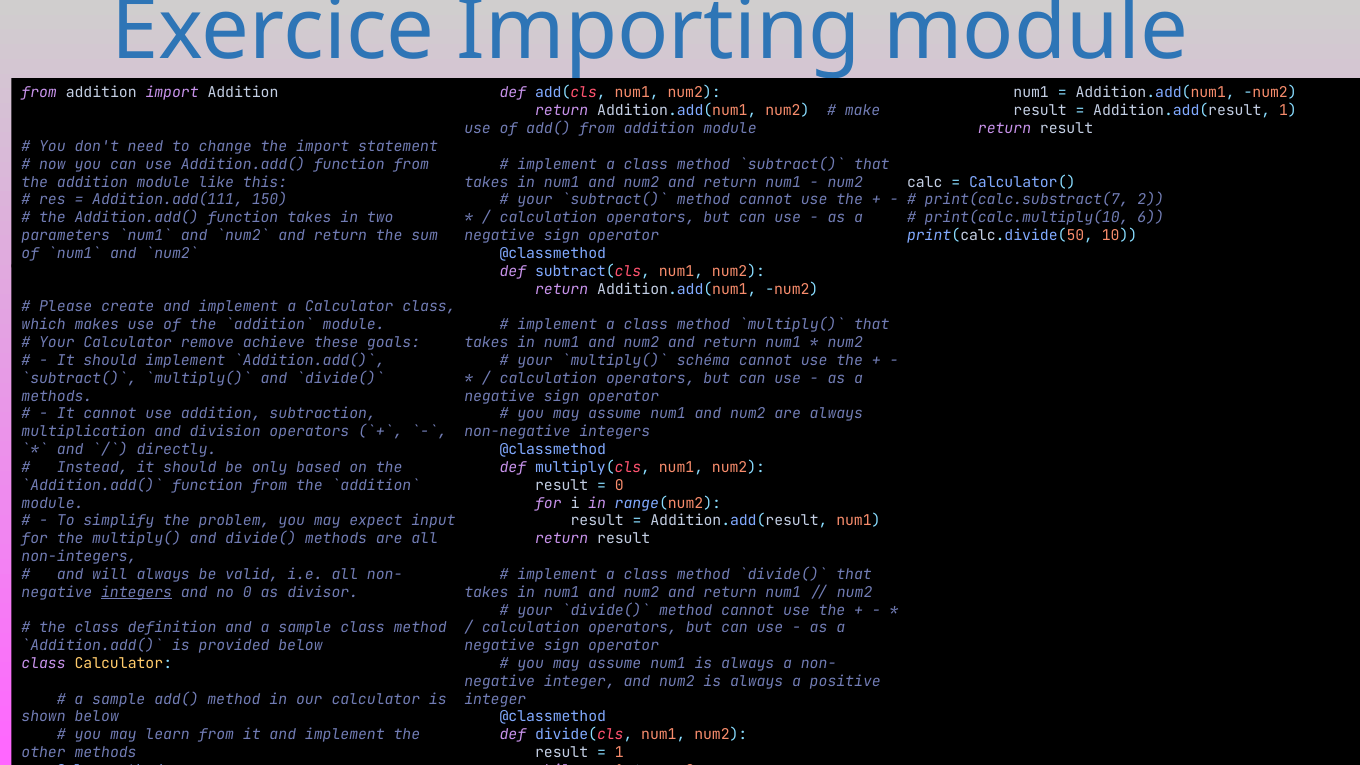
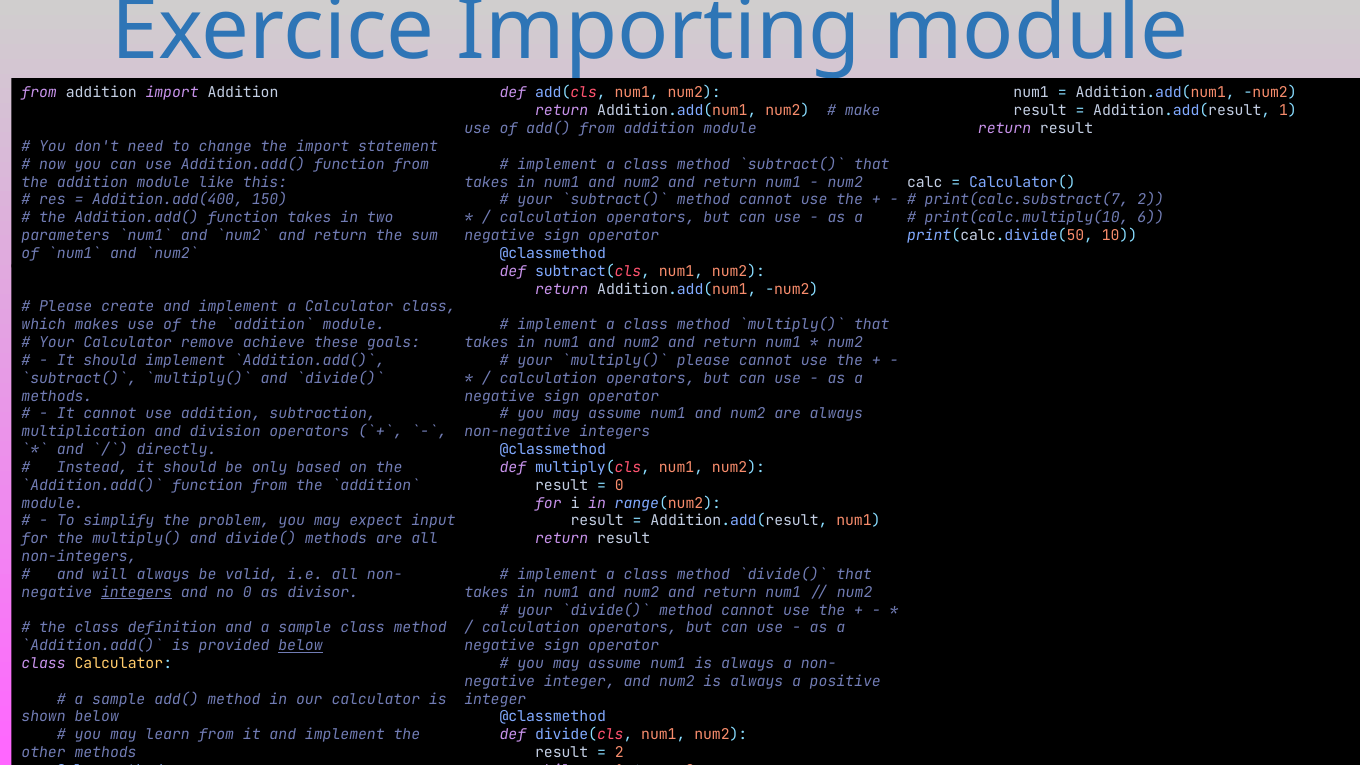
Addition.add(111: Addition.add(111 -> Addition.add(400
schéma at (703, 360): schéma -> please
below at (301, 646) underline: none -> present
1 at (619, 753): 1 -> 2
